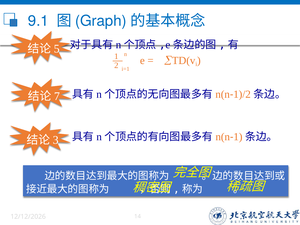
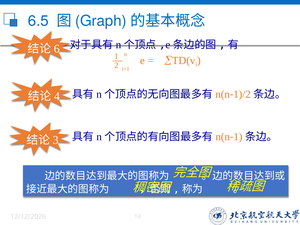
9.1: 9.1 -> 6.5
5: 5 -> 6
7: 7 -> 4
